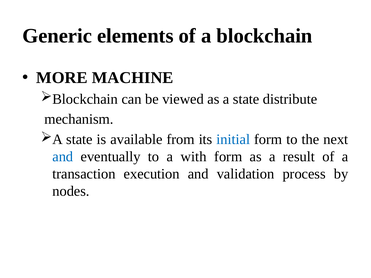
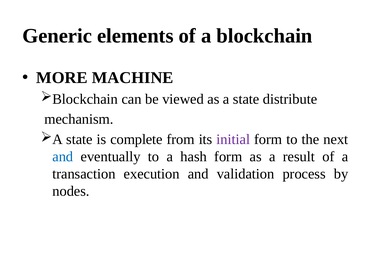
available: available -> complete
initial colour: blue -> purple
with: with -> hash
